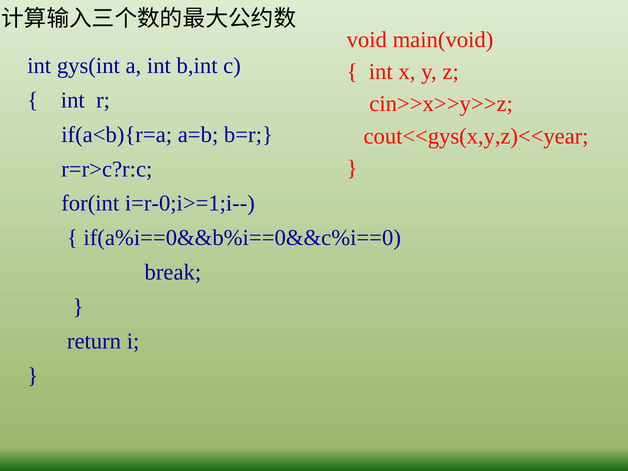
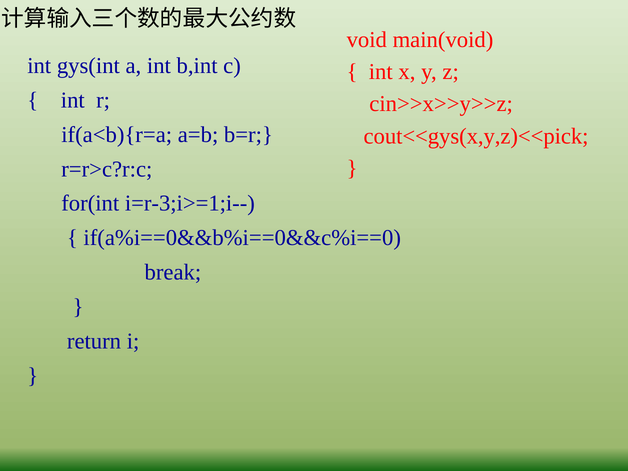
cout<<gys(x,y,z)<<year: cout<<gys(x,y,z)<<year -> cout<<gys(x,y,z)<<pick
i=r-0;i>=1;i--: i=r-0;i>=1;i-- -> i=r-3;i>=1;i--
